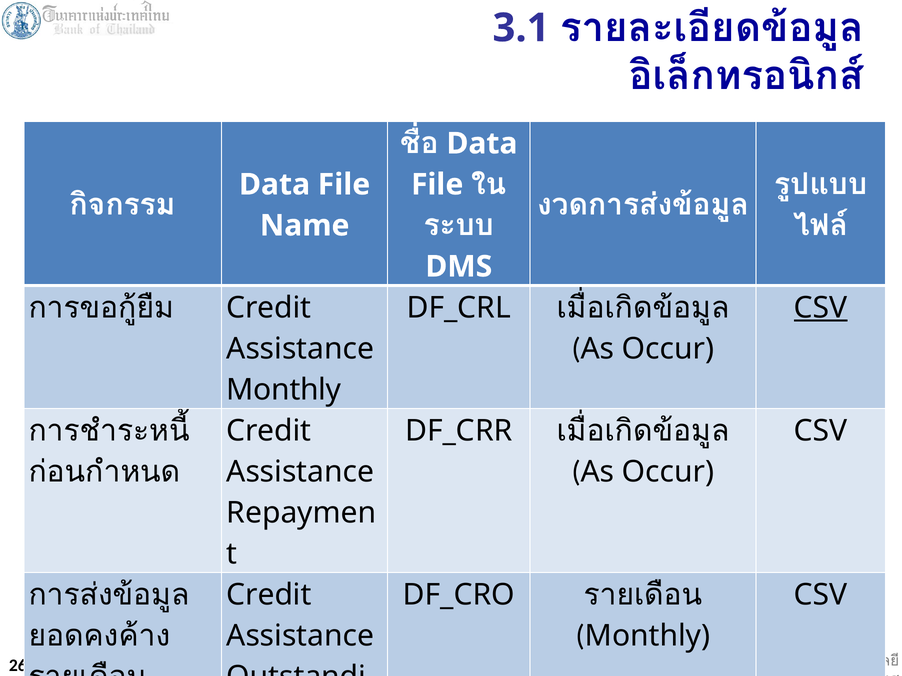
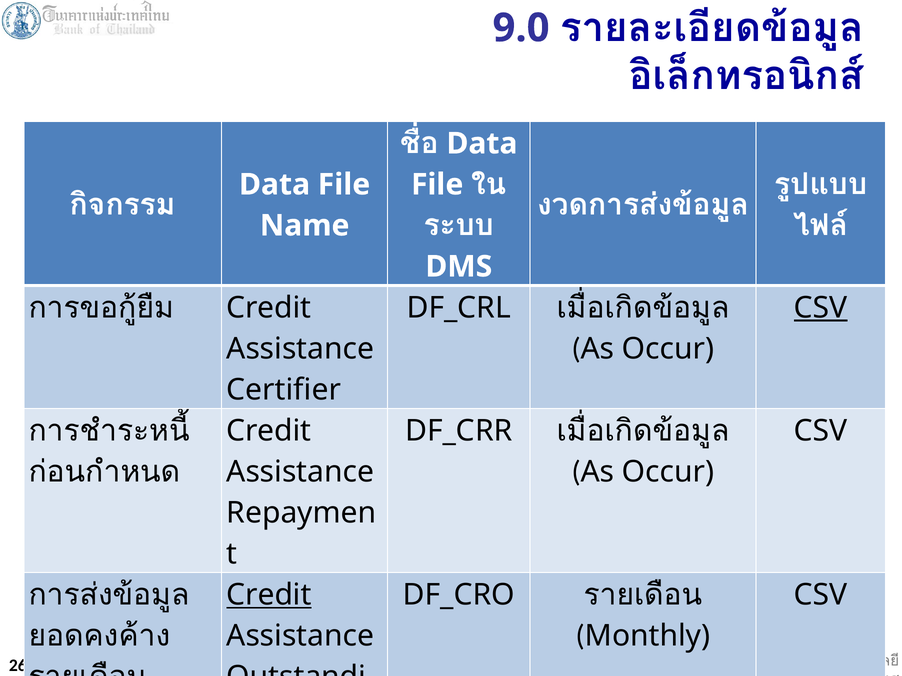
3.1: 3.1 -> 9.0
Monthly at (284, 390): Monthly -> Certifier
Credit at (269, 595) underline: none -> present
